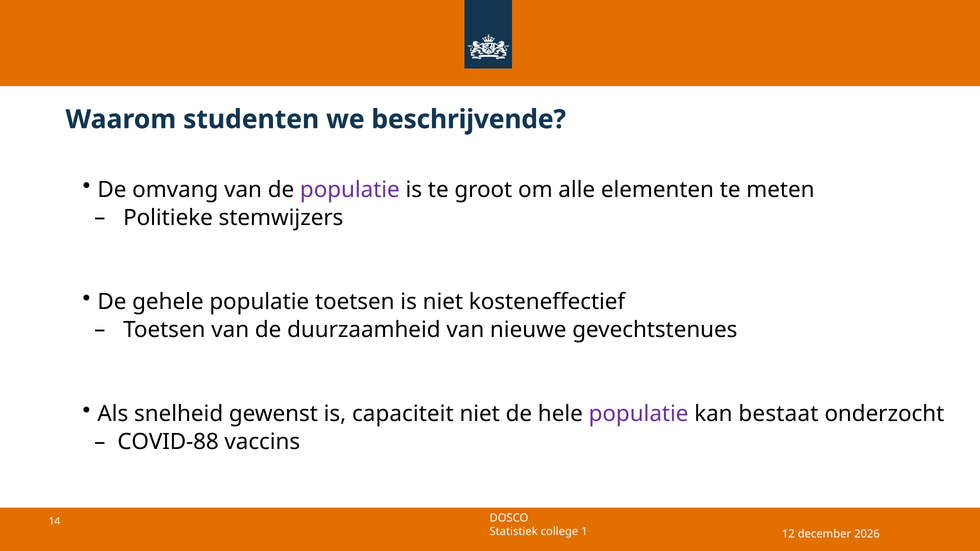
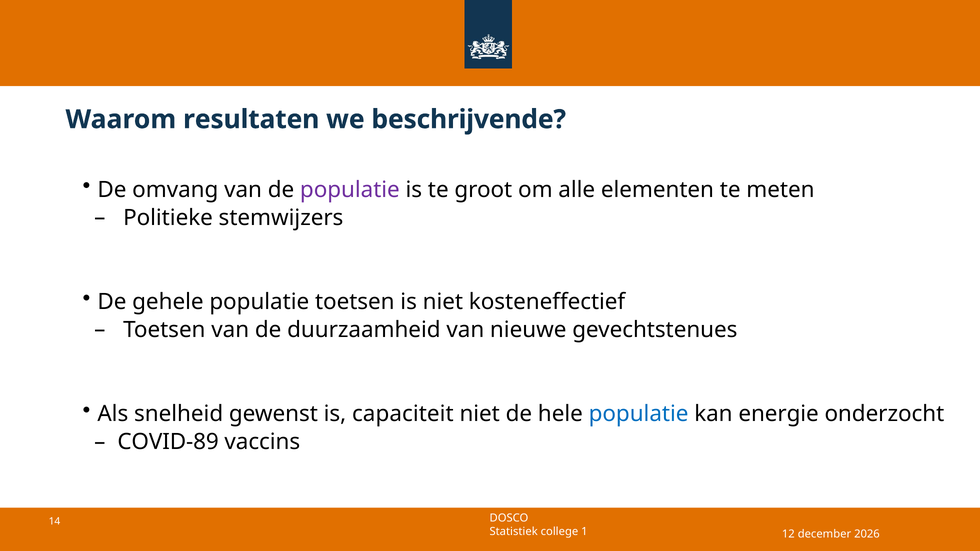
studenten: studenten -> resultaten
populatie at (639, 414) colour: purple -> blue
bestaat: bestaat -> energie
COVID-88: COVID-88 -> COVID-89
